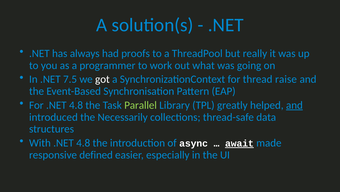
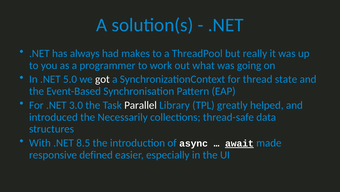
proofs: proofs -> makes
7.5: 7.5 -> 5.0
raise: raise -> state
For .NET 4.8: 4.8 -> 3.0
Parallel colour: light green -> white
and at (294, 105) underline: present -> none
With .NET 4.8: 4.8 -> 8.5
